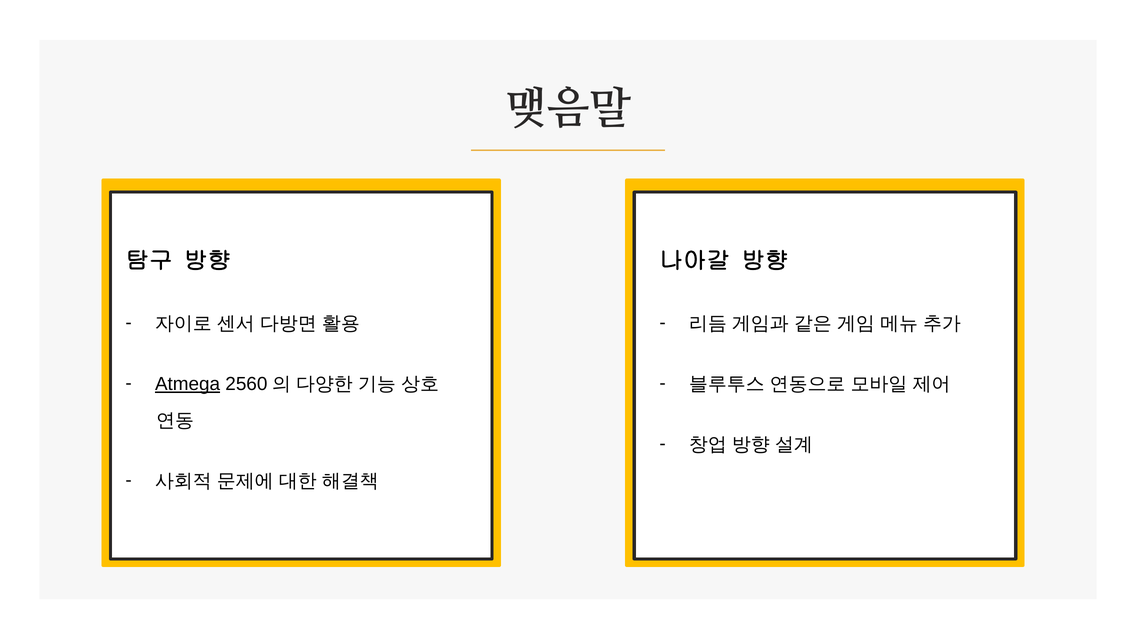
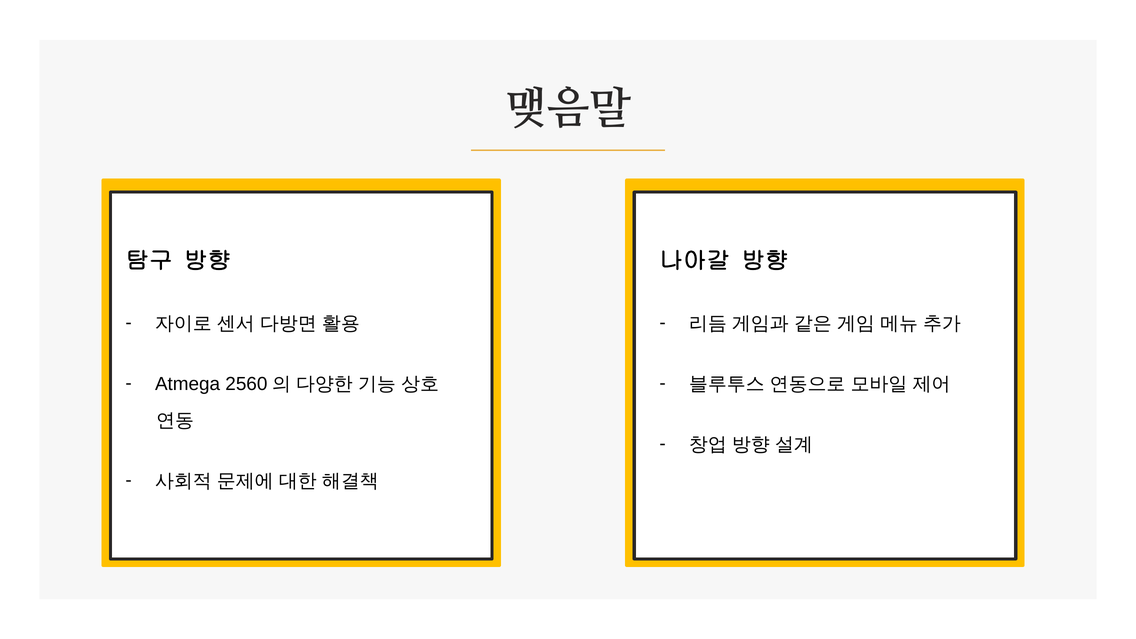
Atmega underline: present -> none
